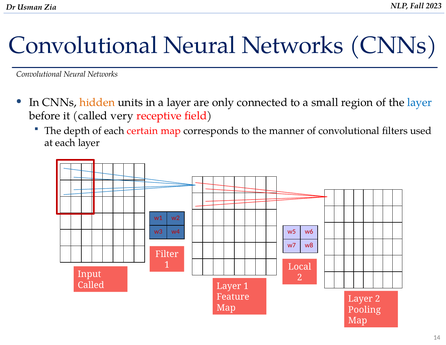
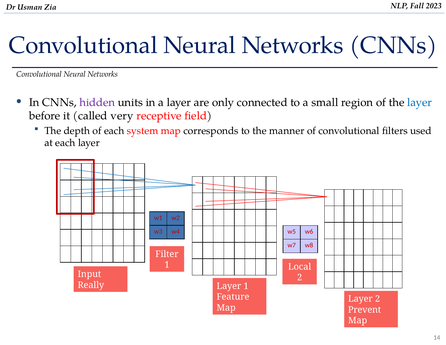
hidden colour: orange -> purple
certain: certain -> system
Called at (91, 285): Called -> Really
Pooling: Pooling -> Prevent
